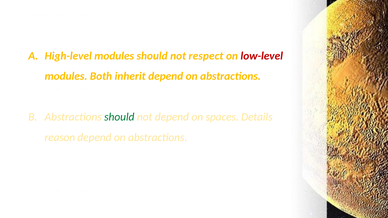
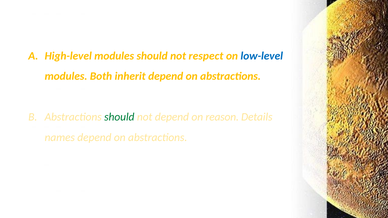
low-level colour: red -> blue
spaces: spaces -> reason
reason: reason -> names
